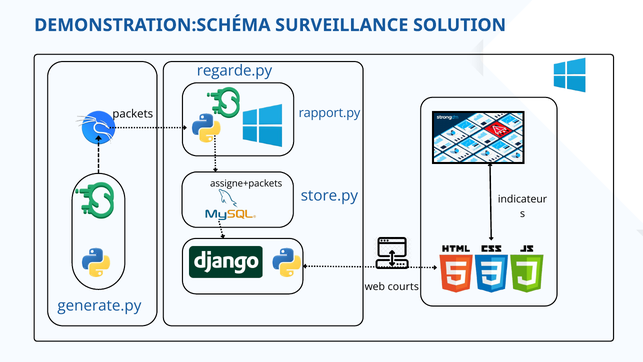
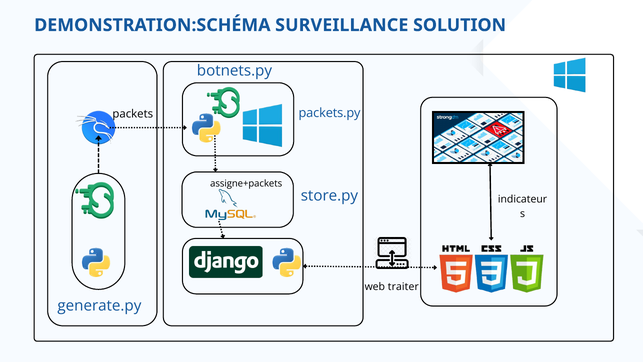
regarde.py: regarde.py -> botnets.py
rapport.py: rapport.py -> packets.py
courts: courts -> traiter
